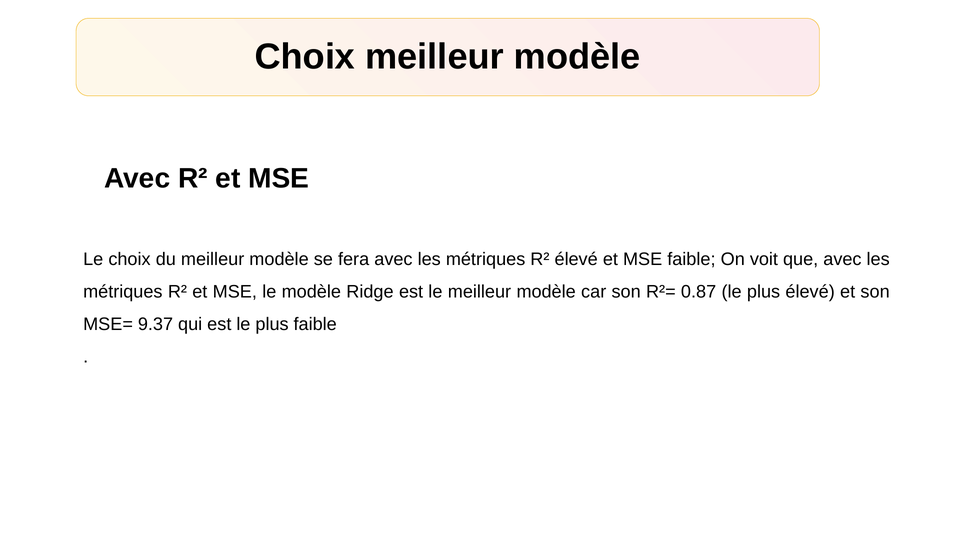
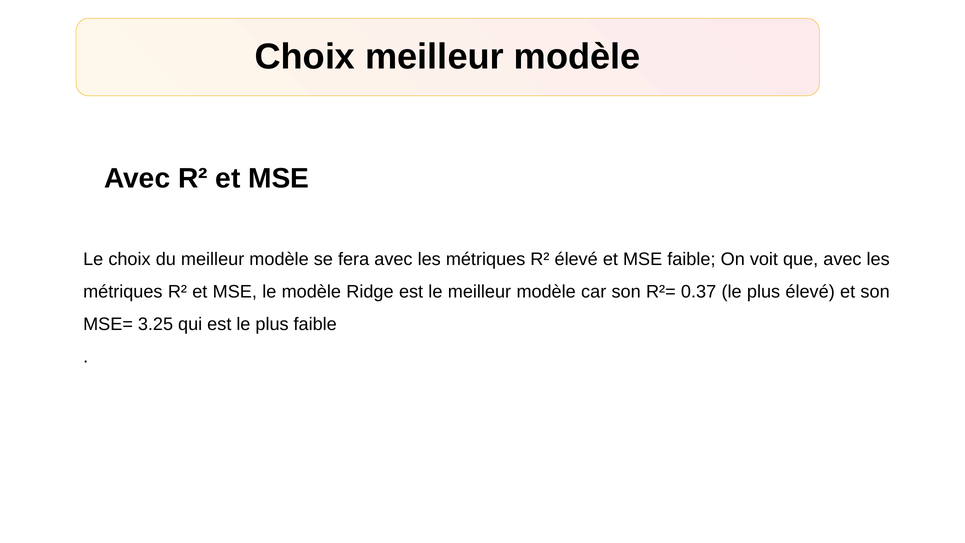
0.87: 0.87 -> 0.37
9.37: 9.37 -> 3.25
